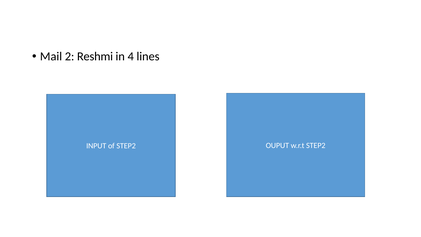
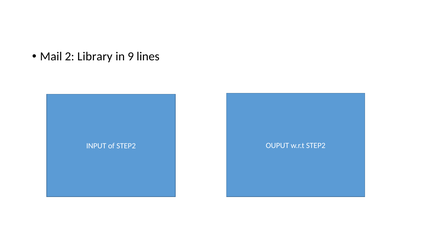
Reshmi: Reshmi -> Library
4: 4 -> 9
